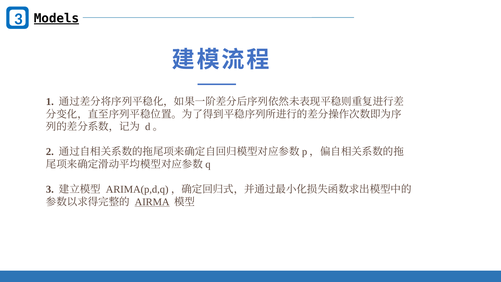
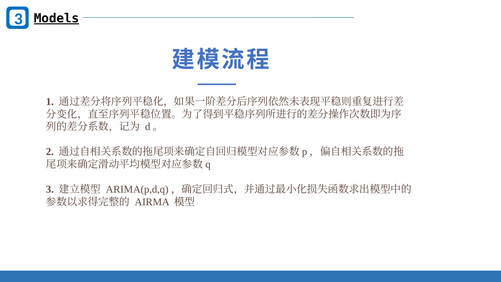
AIRMA underline: present -> none
